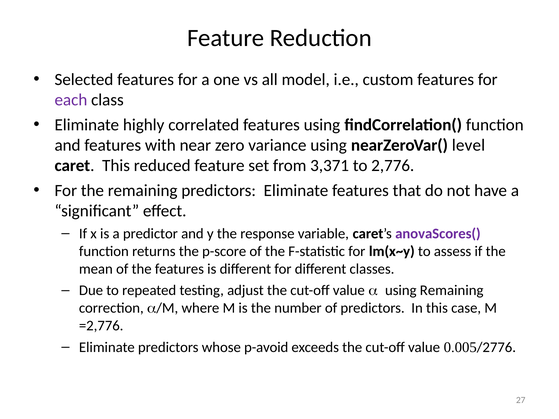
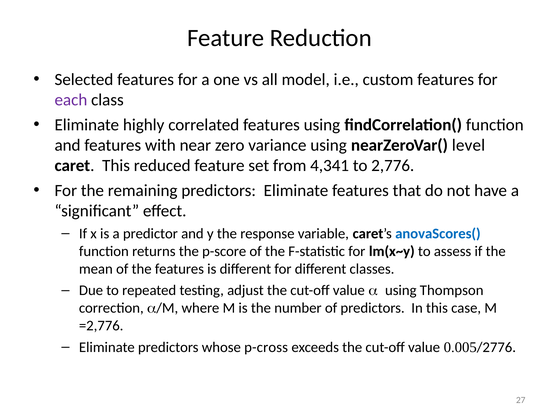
3,371: 3,371 -> 4,341
anovaScores( colour: purple -> blue
using Remaining: Remaining -> Thompson
p-avoid: p-avoid -> p-cross
